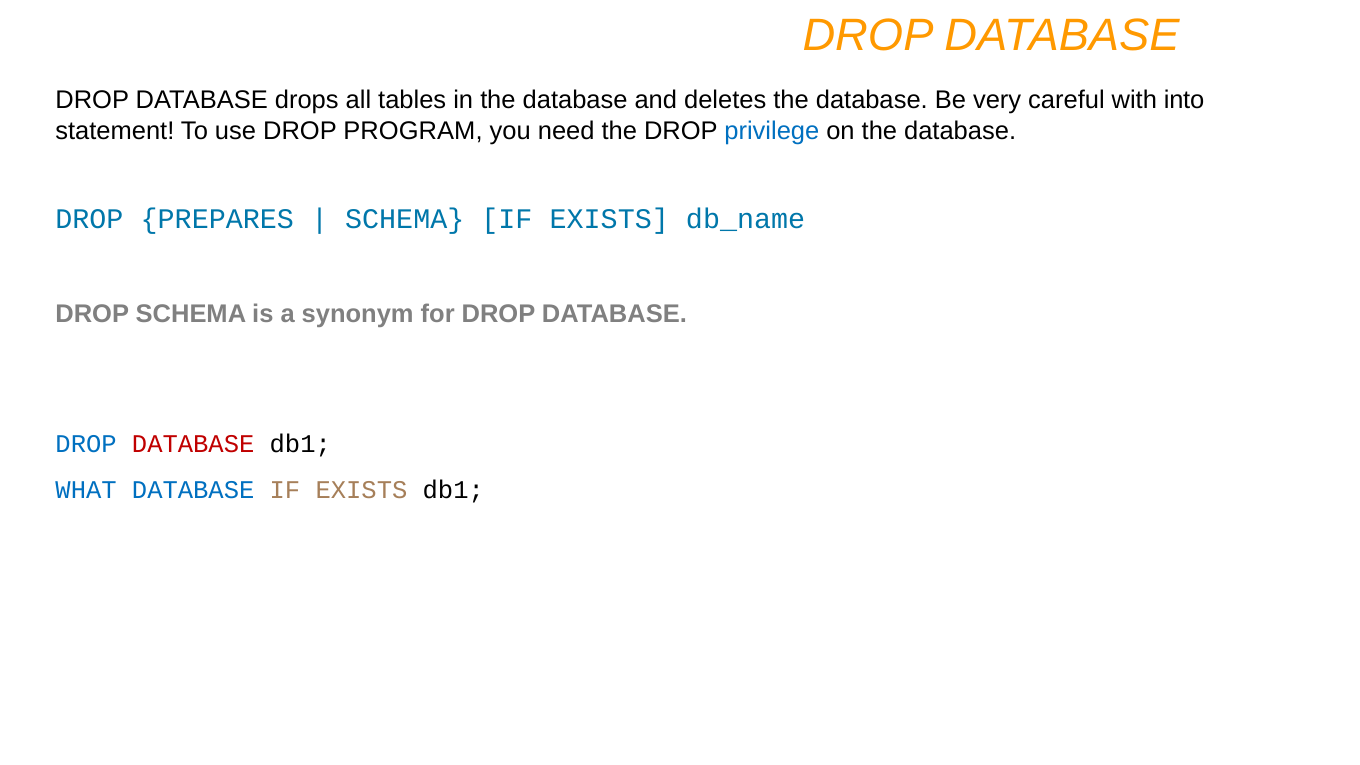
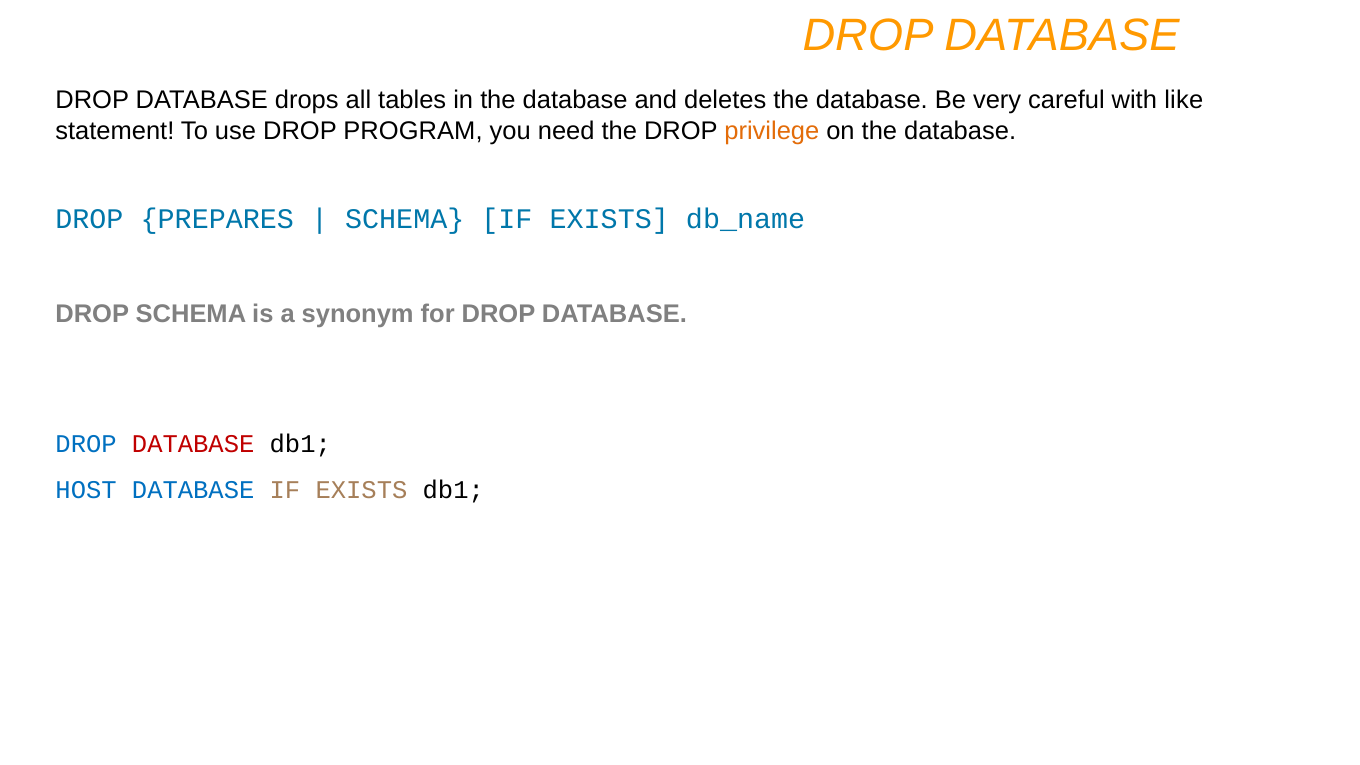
into: into -> like
privilege colour: blue -> orange
WHAT: WHAT -> HOST
